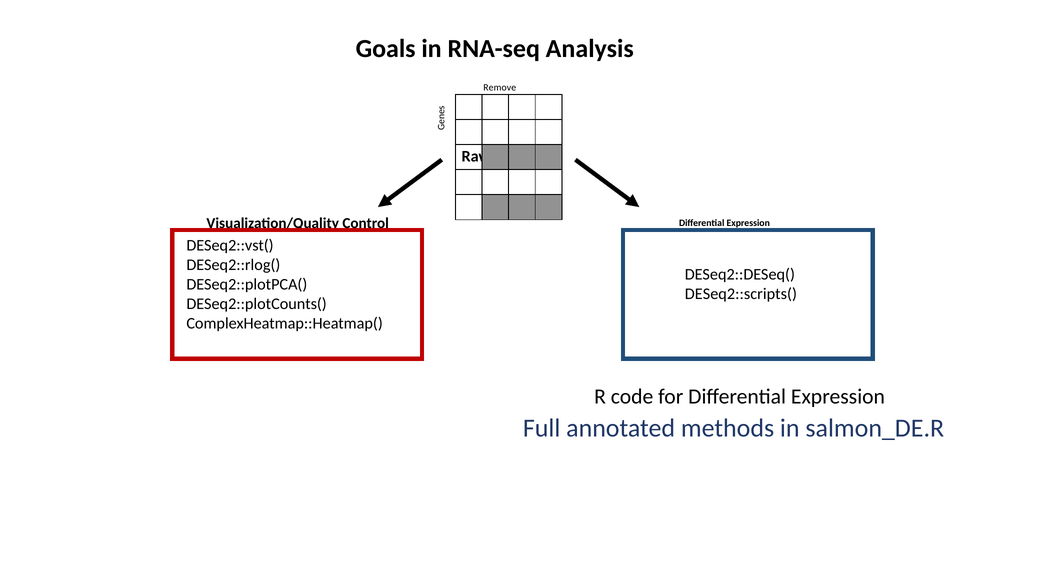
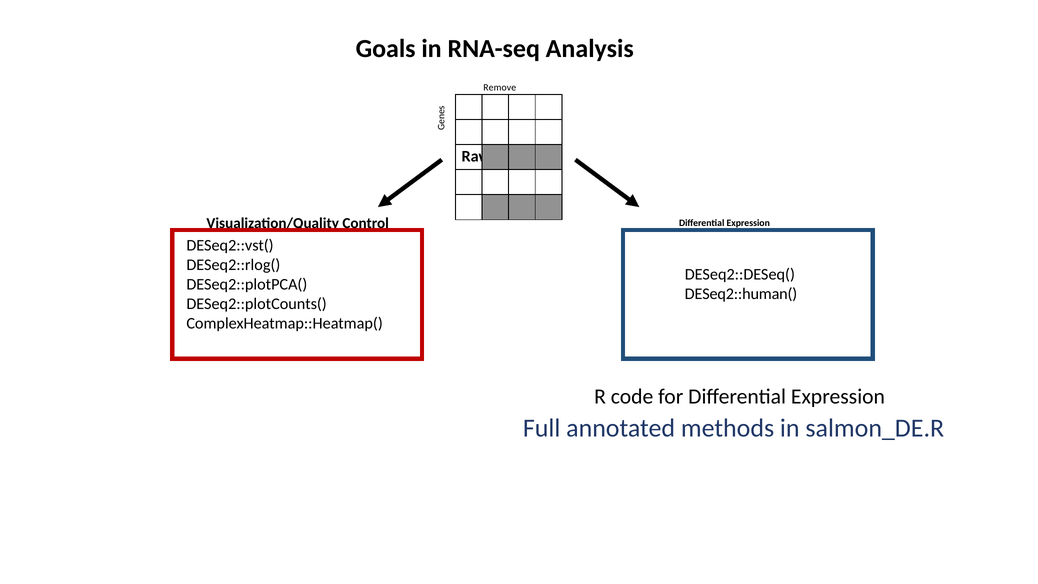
DESeq2::scripts(: DESeq2::scripts( -> DESeq2::human(
